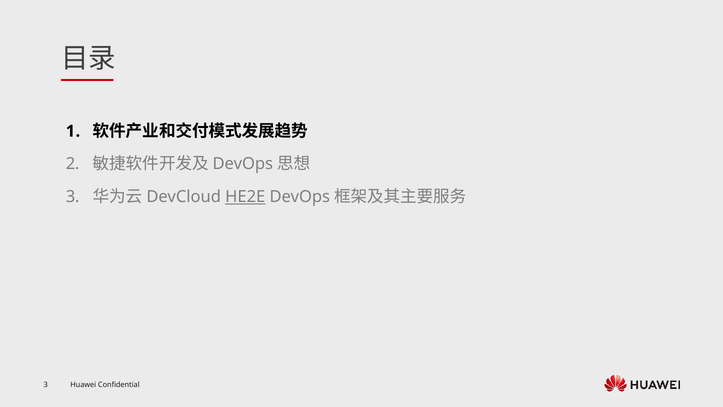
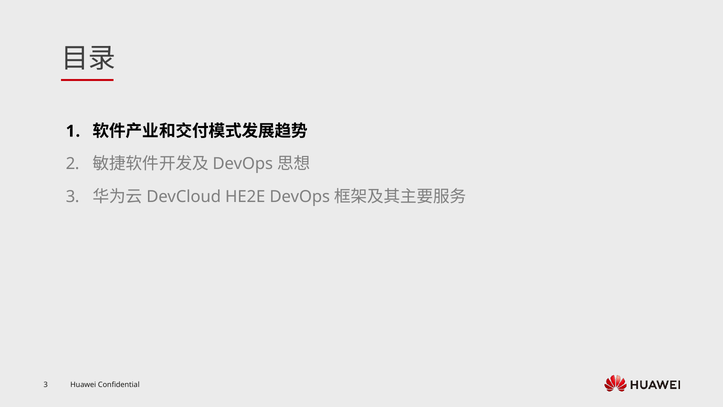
HE2E underline: present -> none
